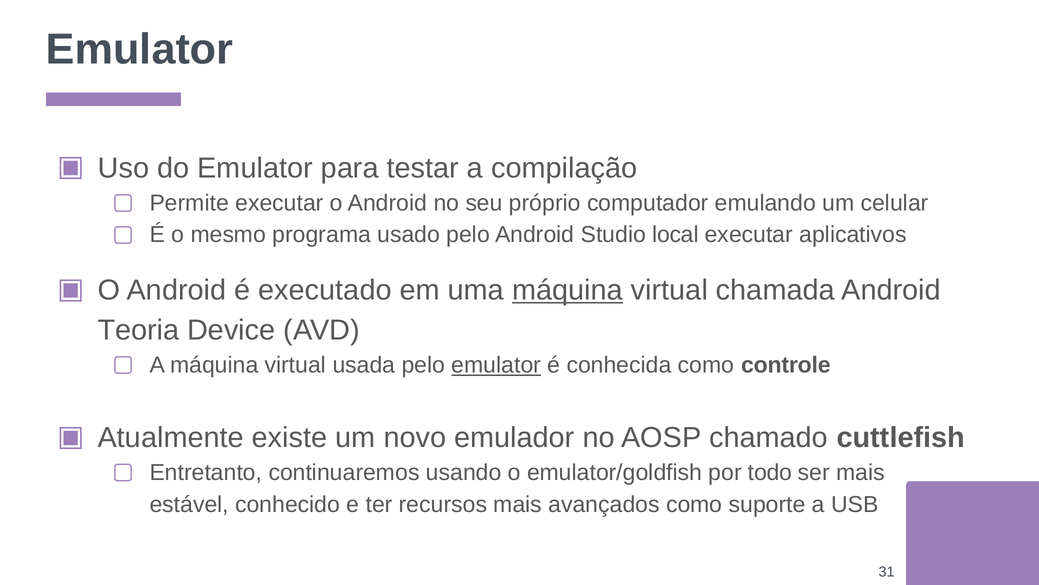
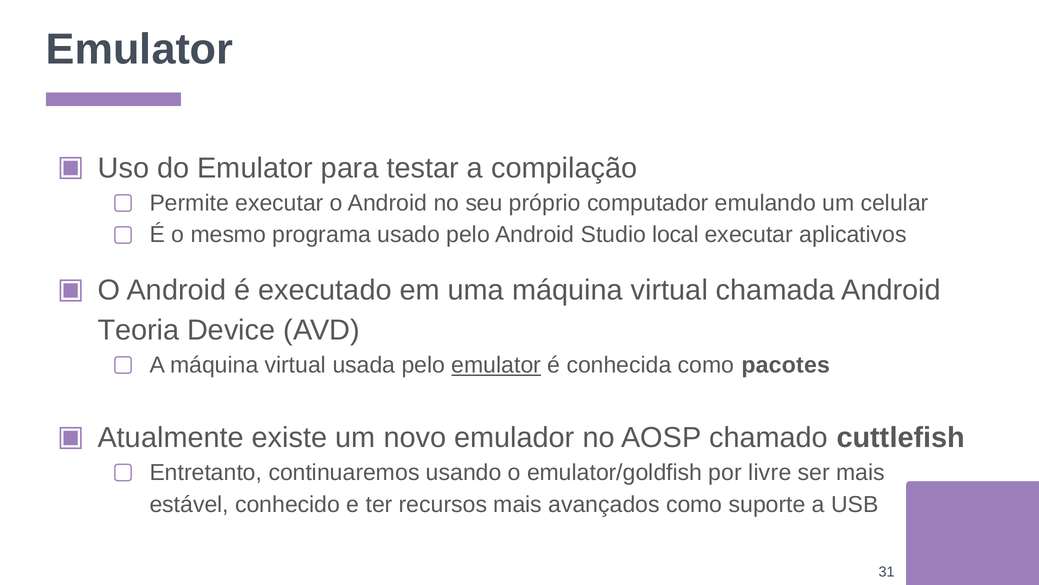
máquina at (567, 290) underline: present -> none
controle: controle -> pacotes
todo: todo -> livre
